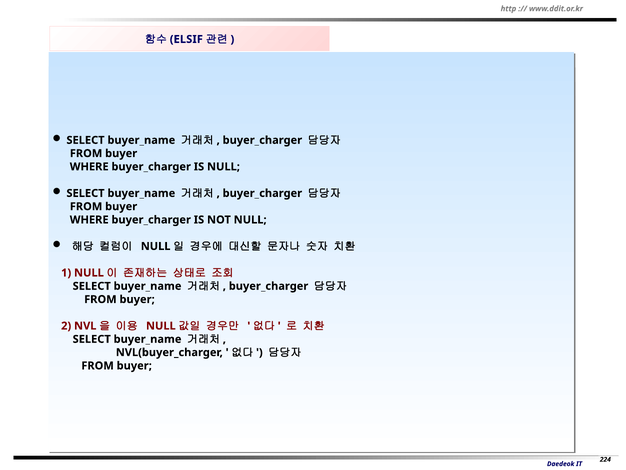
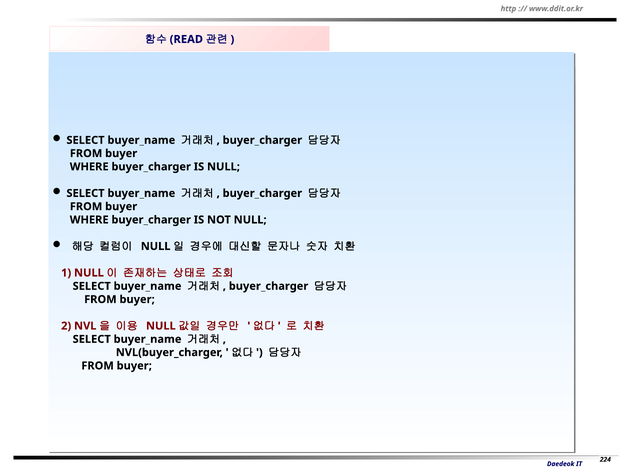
ELSIF: ELSIF -> READ
